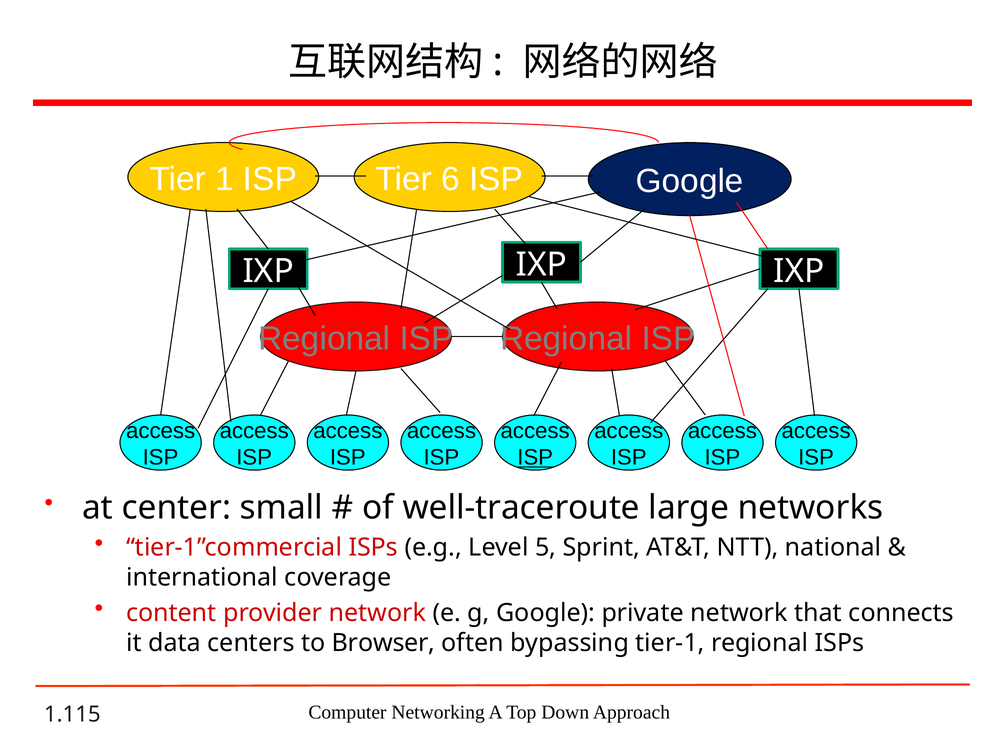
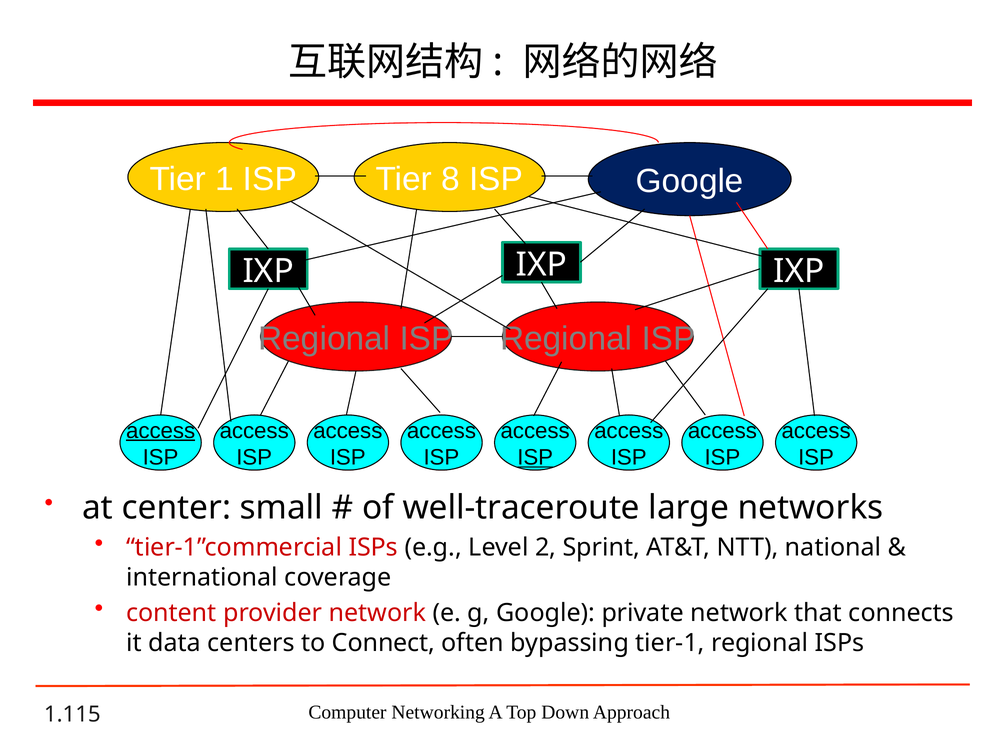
6: 6 -> 8
access at (161, 431) underline: none -> present
5: 5 -> 2
Browser: Browser -> Connect
